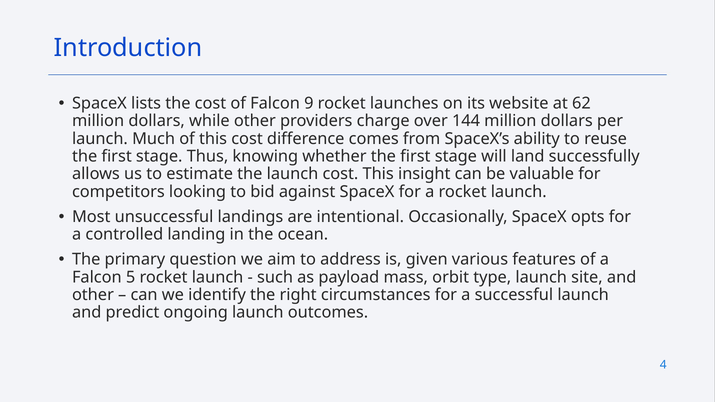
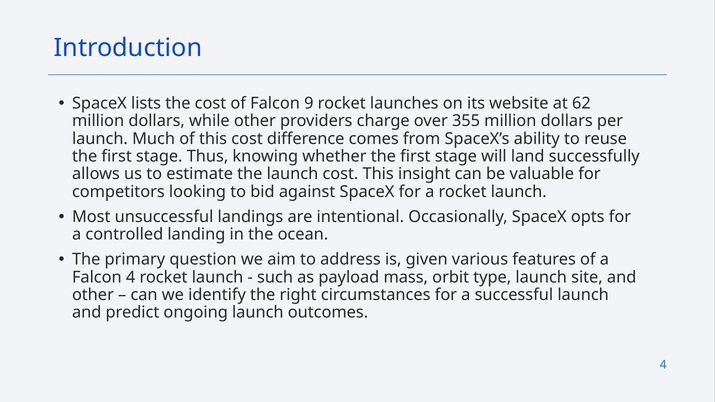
144: 144 -> 355
Falcon 5: 5 -> 4
